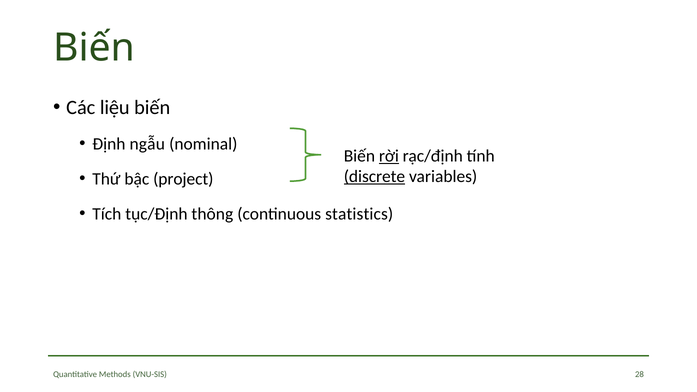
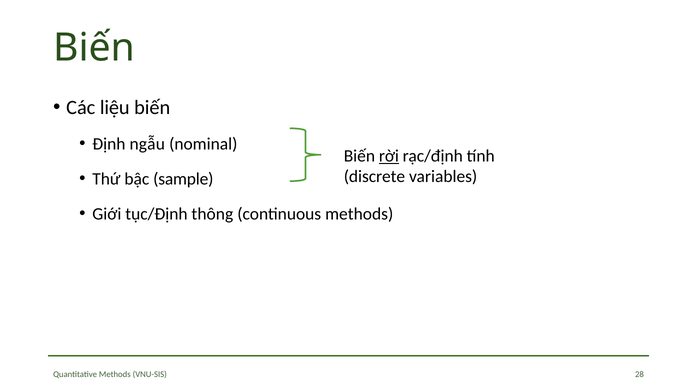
discrete underline: present -> none
project: project -> sample
Tích: Tích -> Giới
continuous statistics: statistics -> methods
